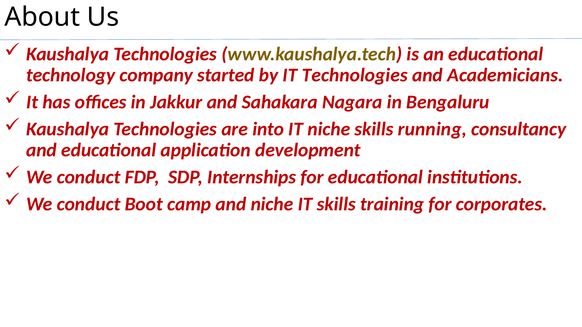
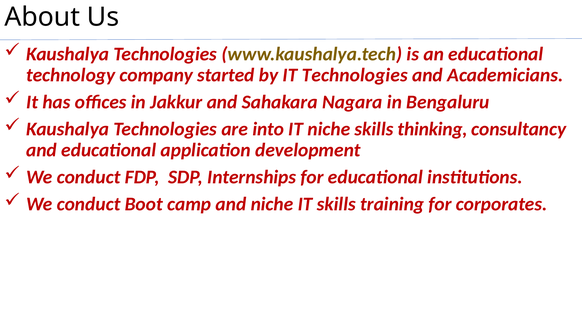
running: running -> thinking
